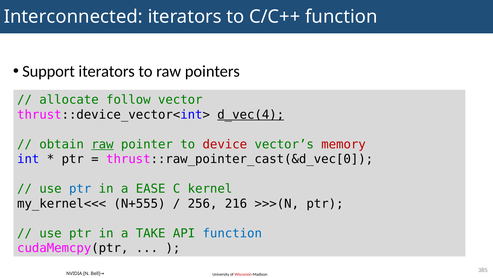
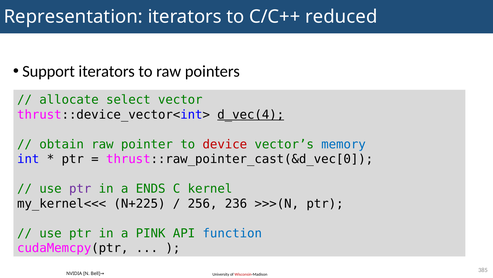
Interconnected: Interconnected -> Representation
C/C++ function: function -> reduced
follow: follow -> select
raw at (102, 144) underline: present -> none
memory colour: red -> blue
ptr at (80, 188) colour: blue -> purple
EASE: EASE -> ENDS
N+555: N+555 -> N+225
216: 216 -> 236
TAKE: TAKE -> PINK
